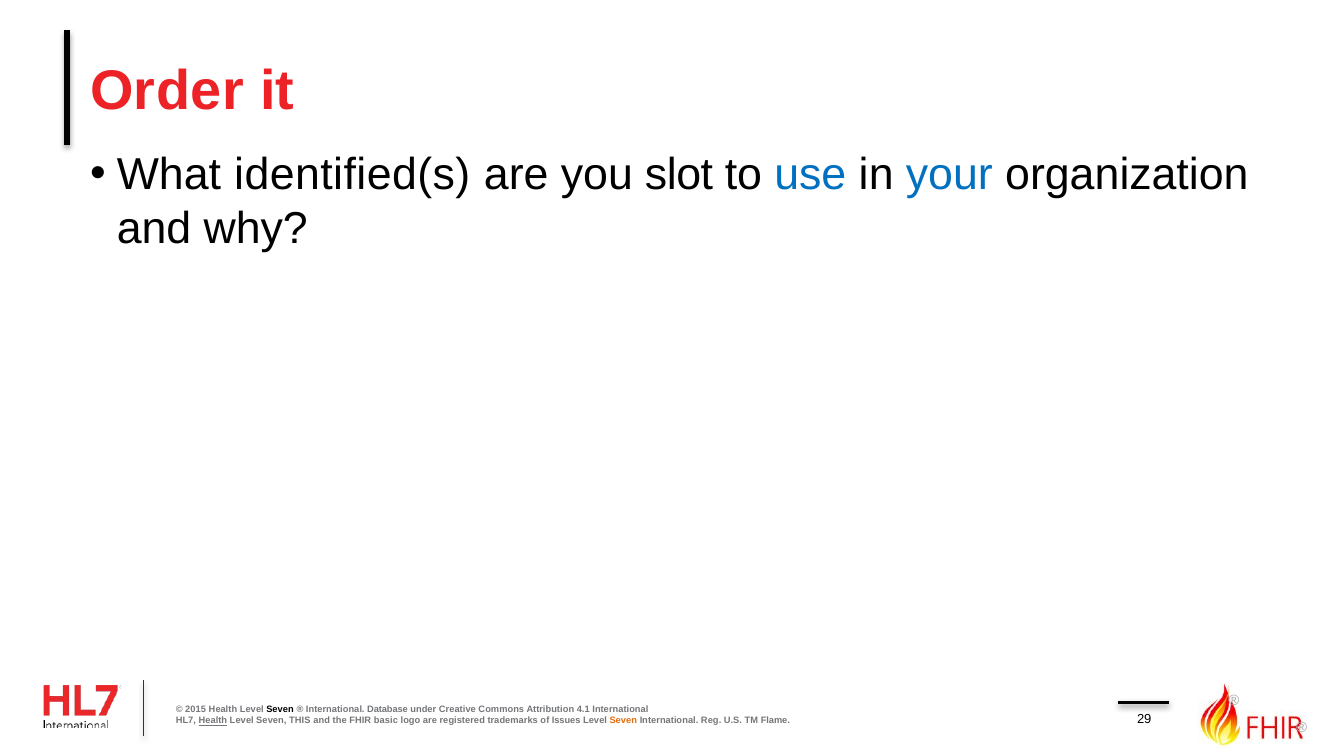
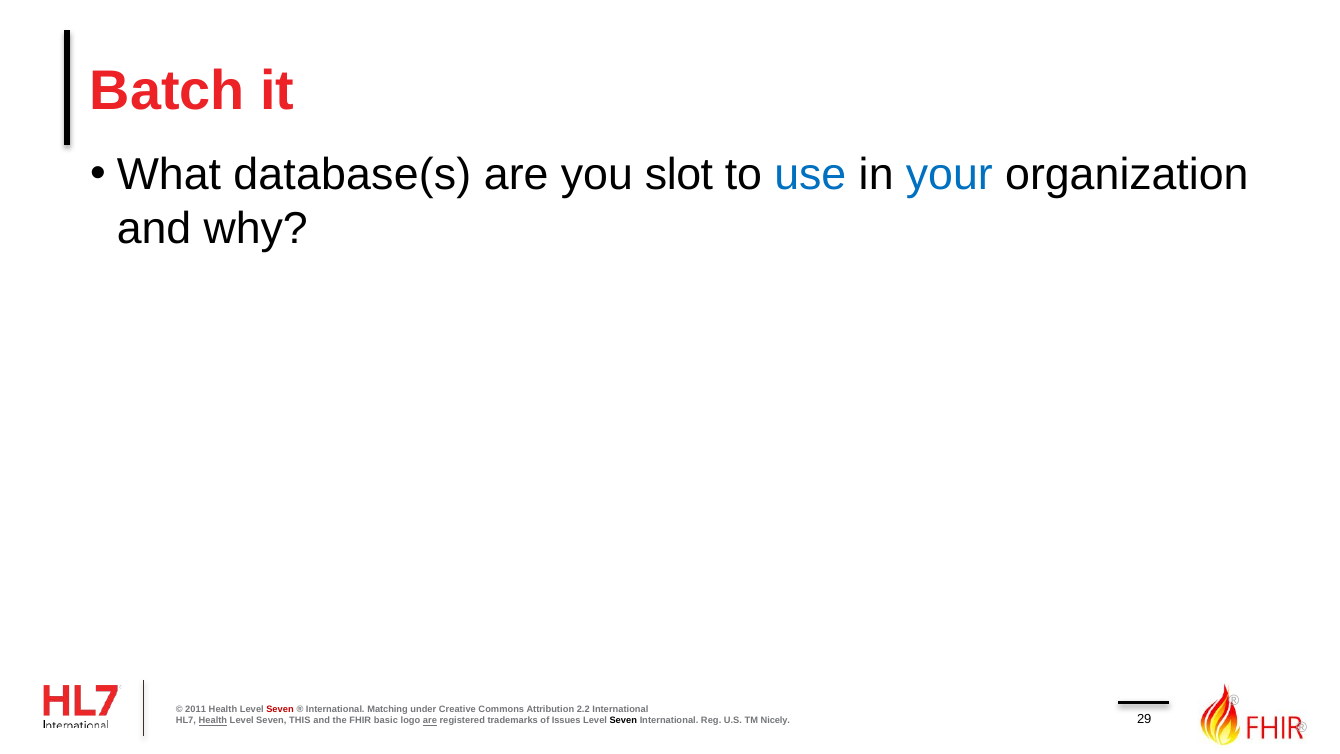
Order: Order -> Batch
identified(s: identified(s -> database(s
2015: 2015 -> 2011
Seven at (280, 710) colour: black -> red
Database: Database -> Matching
4.1: 4.1 -> 2.2
are at (430, 721) underline: none -> present
Seven at (623, 721) colour: orange -> black
Flame: Flame -> Nicely
